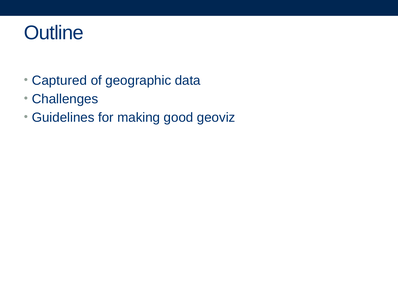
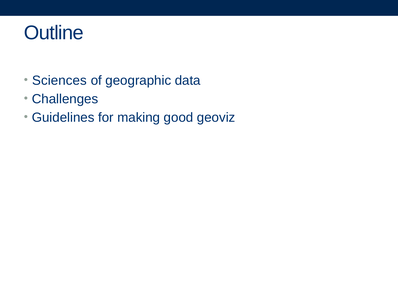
Captured: Captured -> Sciences
